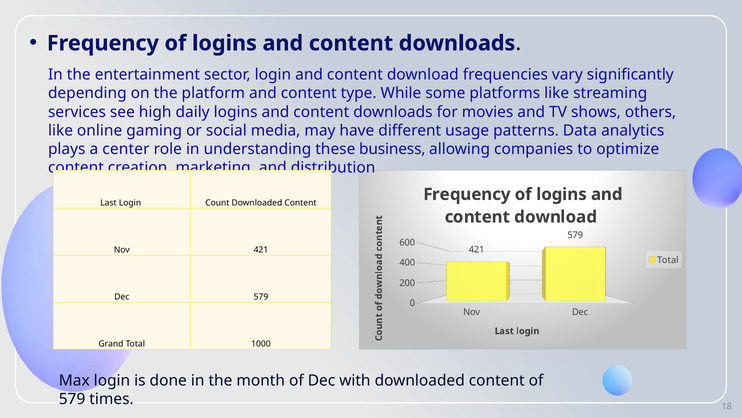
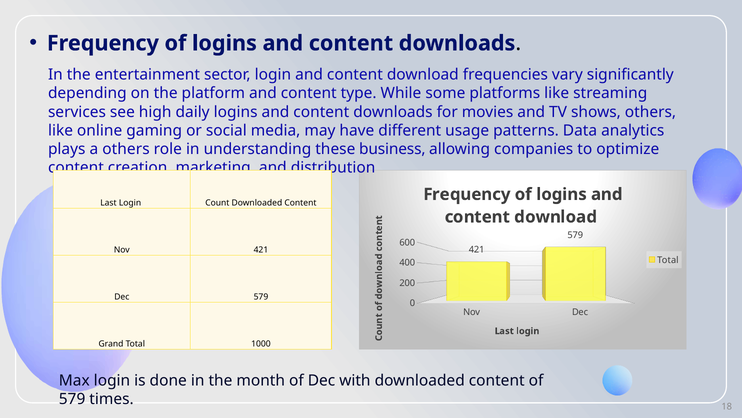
a center: center -> others
